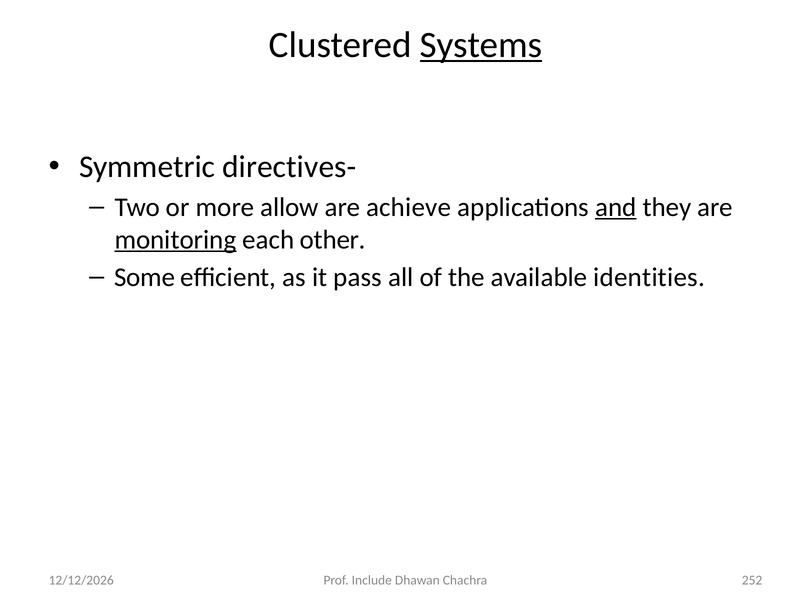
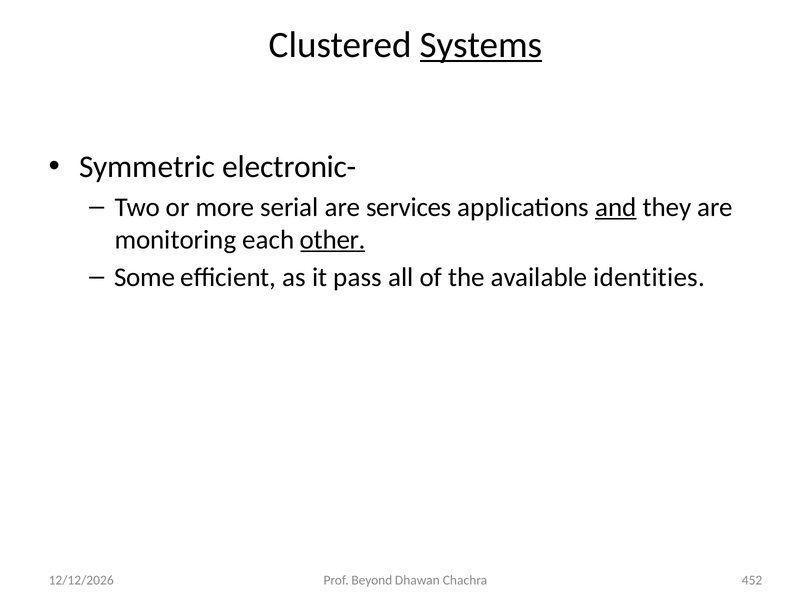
directives-: directives- -> electronic-
allow: allow -> serial
achieve: achieve -> services
monitoring underline: present -> none
other underline: none -> present
Include: Include -> Beyond
252: 252 -> 452
